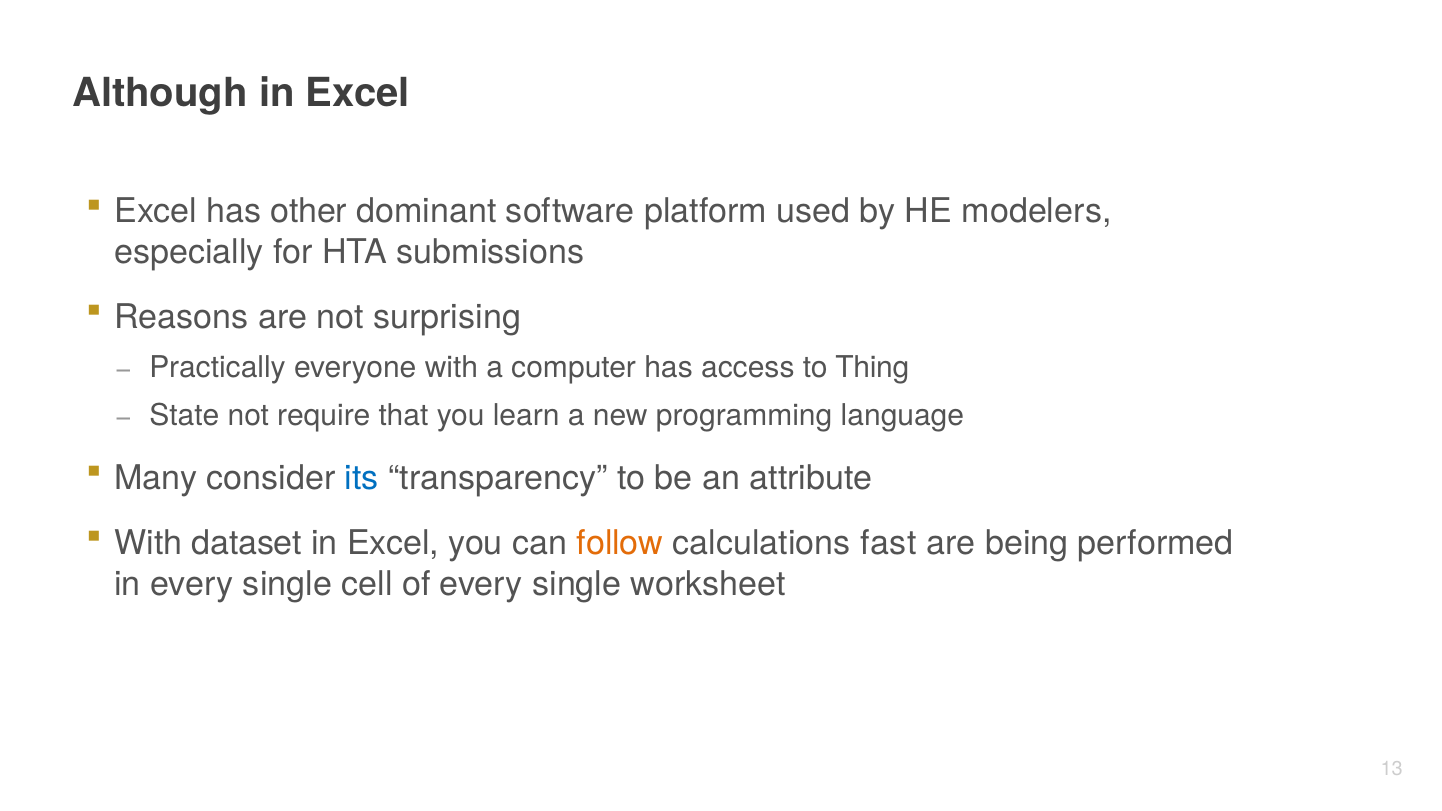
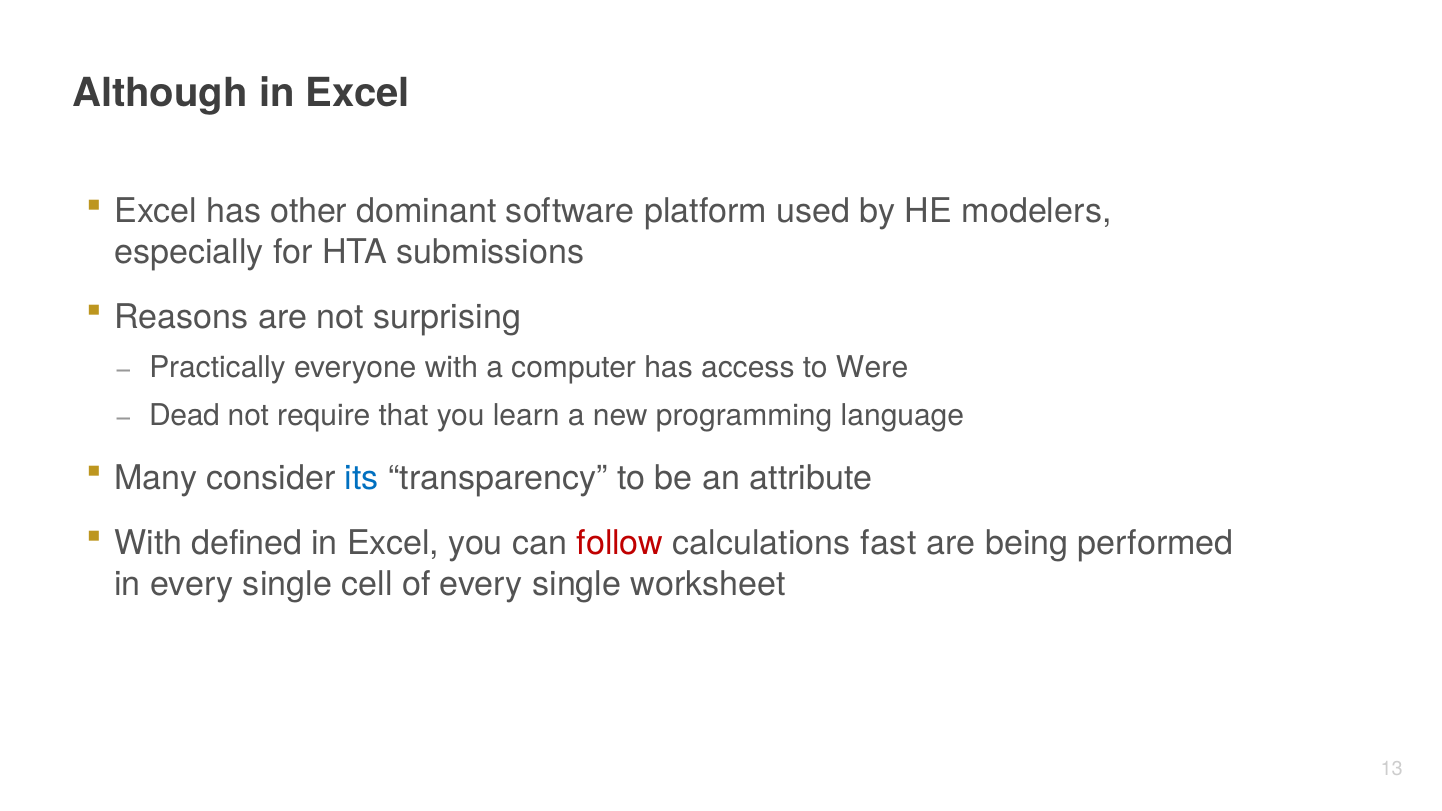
Thing: Thing -> Were
State: State -> Dead
dataset: dataset -> defined
follow colour: orange -> red
